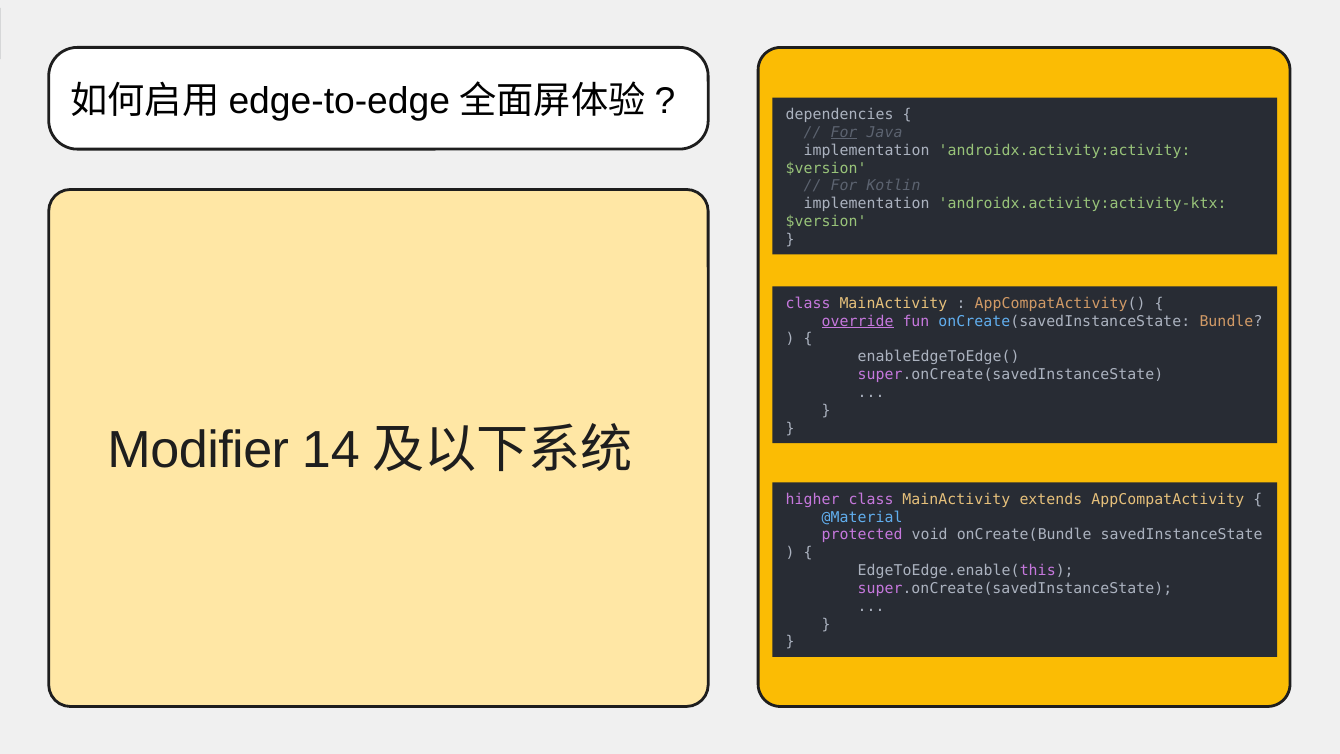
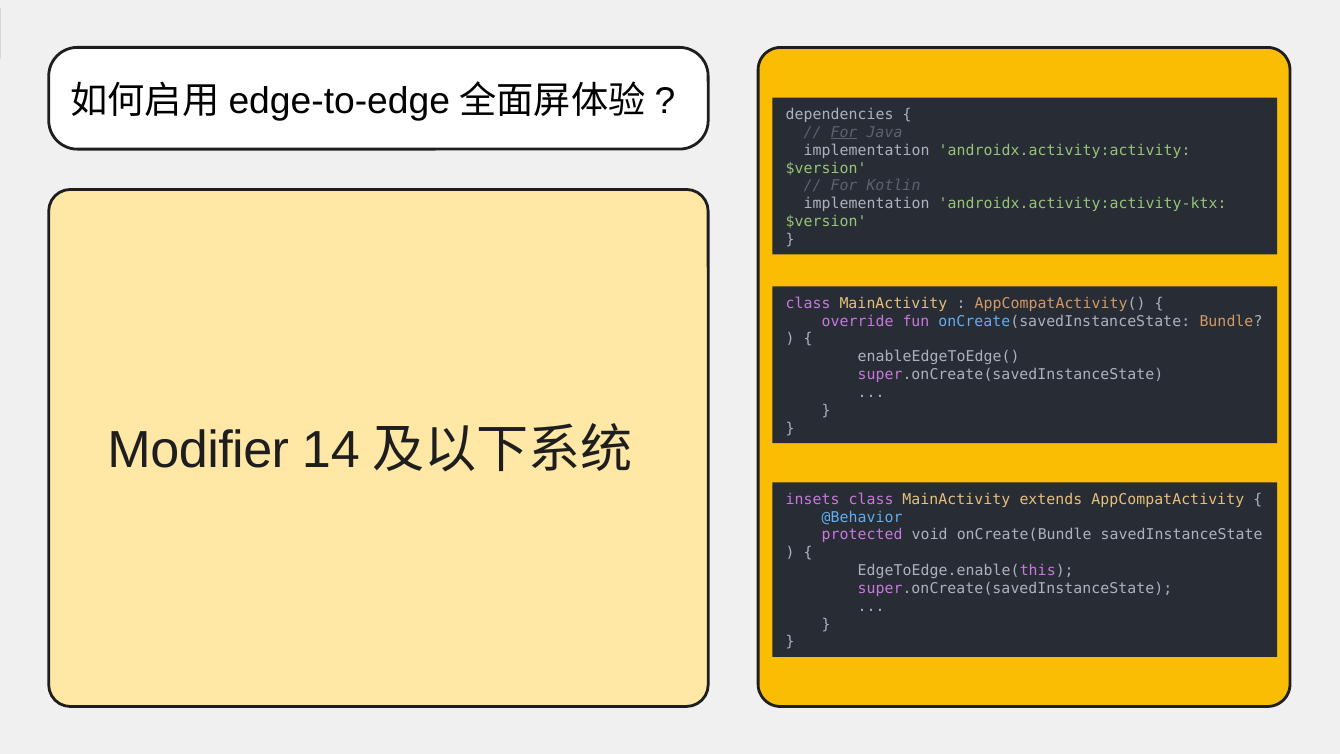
override underline: present -> none
higher: higher -> insets
@Material: @Material -> @Behavior
